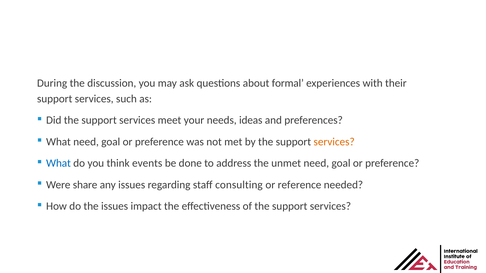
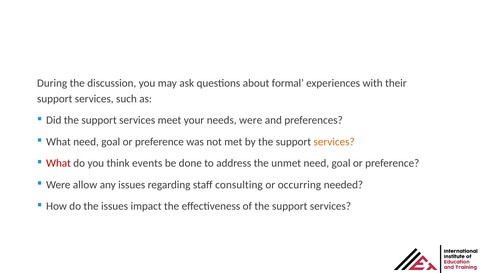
needs ideas: ideas -> were
What at (58, 163) colour: blue -> red
share: share -> allow
reference: reference -> occurring
